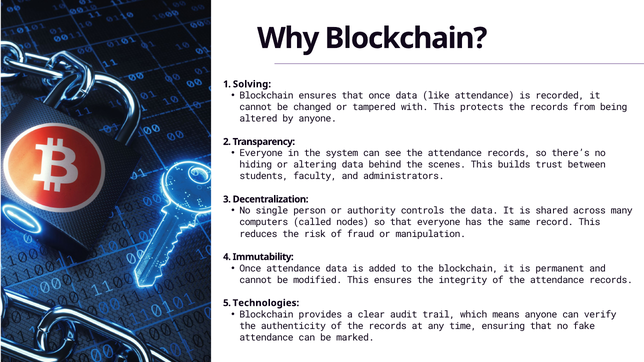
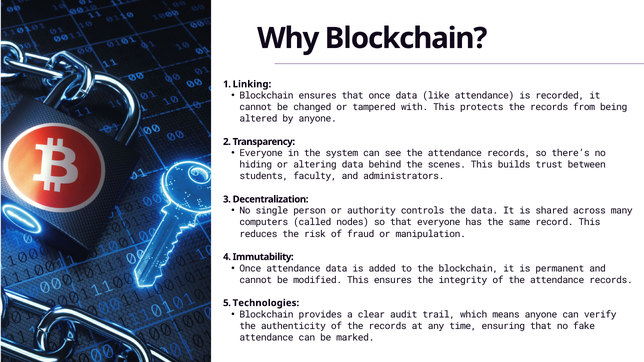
Solving: Solving -> Linking
